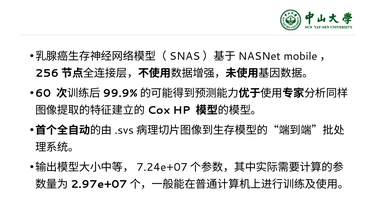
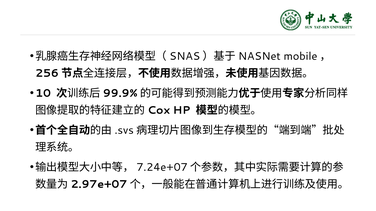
60: 60 -> 10
